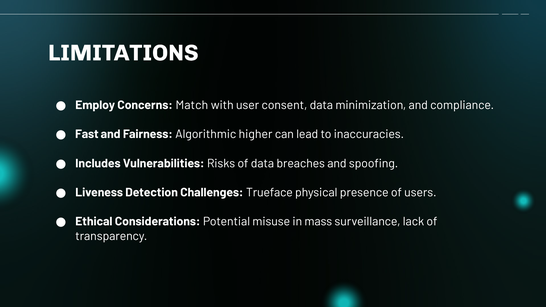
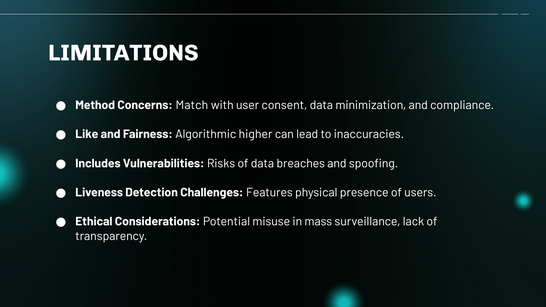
Employ: Employ -> Method
Fast: Fast -> Like
Trueface: Trueface -> Features
